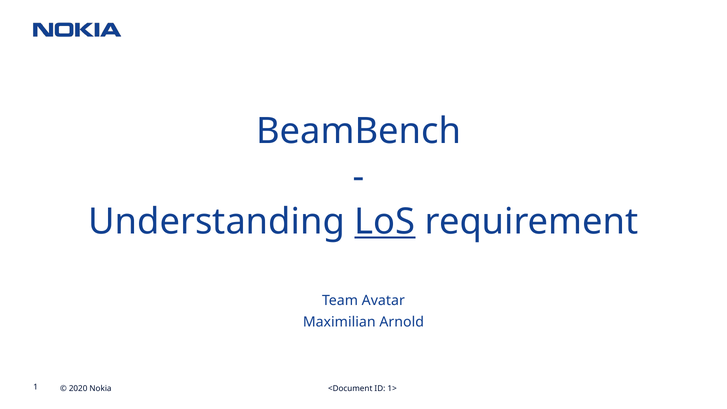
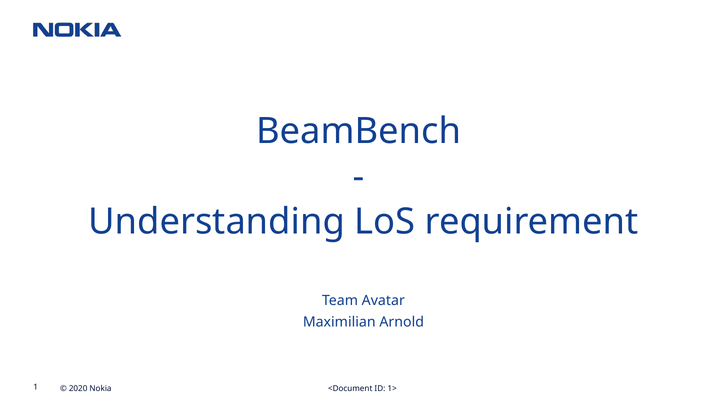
LoS underline: present -> none
